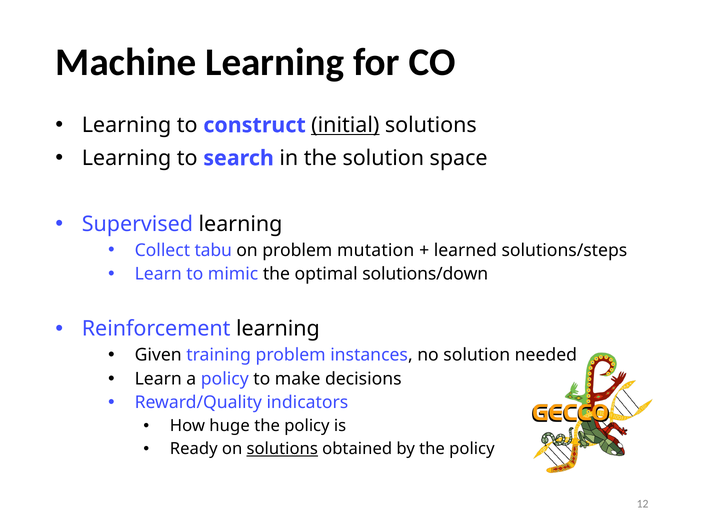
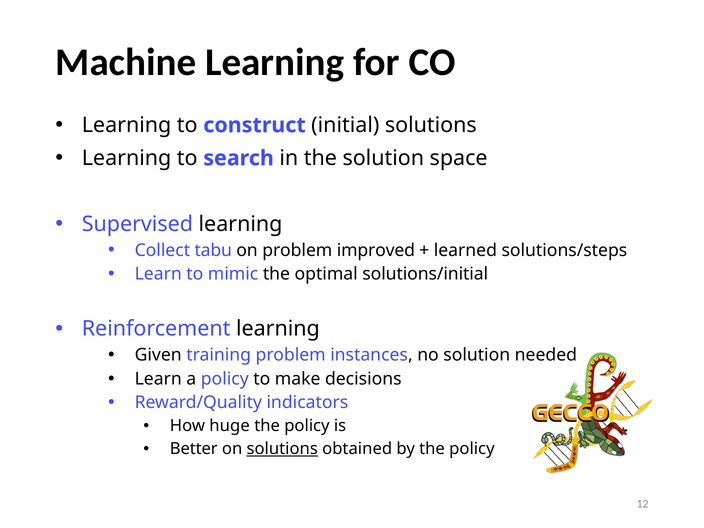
initial underline: present -> none
mutation: mutation -> improved
solutions/down: solutions/down -> solutions/initial
Ready: Ready -> Better
